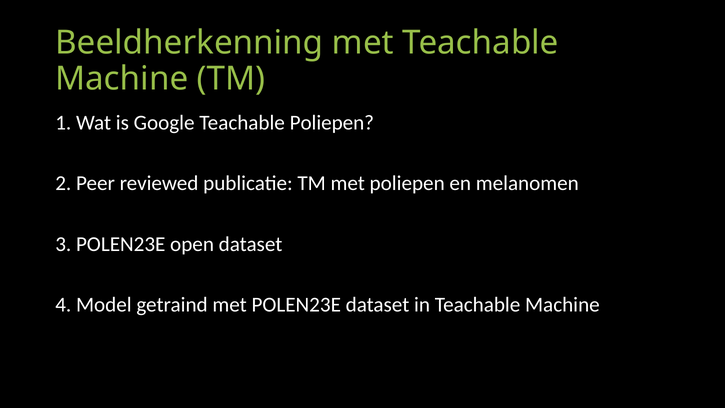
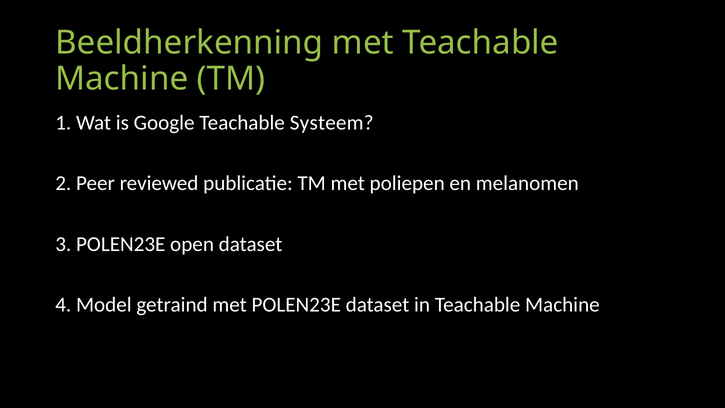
Teachable Poliepen: Poliepen -> Systeem
